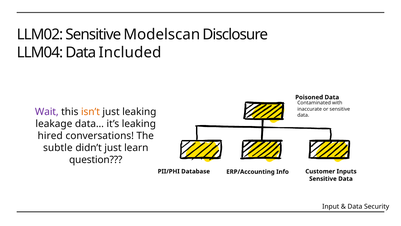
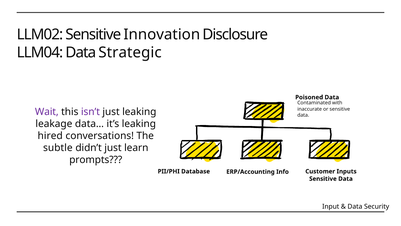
Modelscan: Modelscan -> Innovation
Included: Included -> Strategic
isn’t colour: orange -> purple
question: question -> prompts
